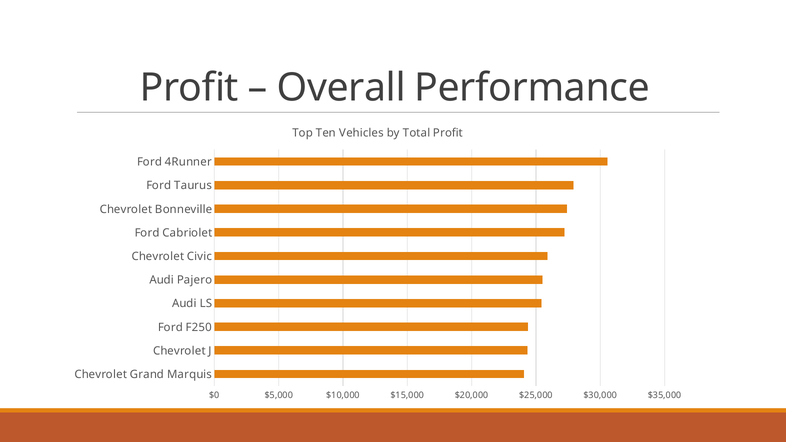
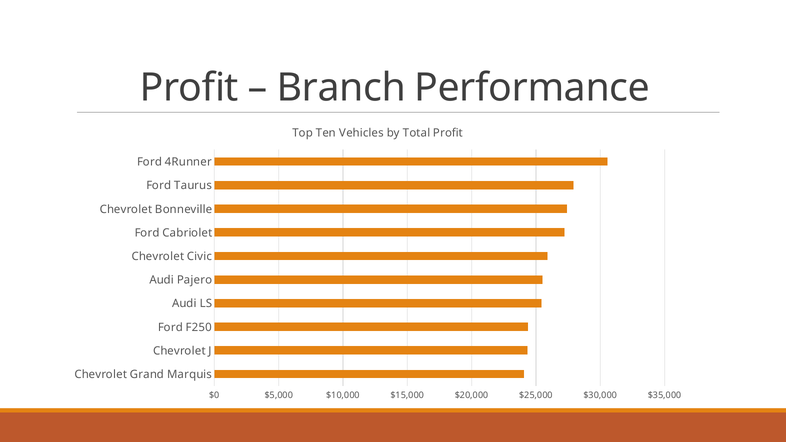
Overall: Overall -> Branch
